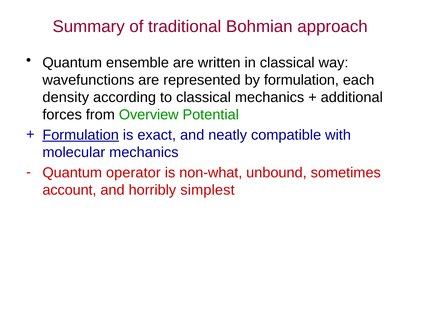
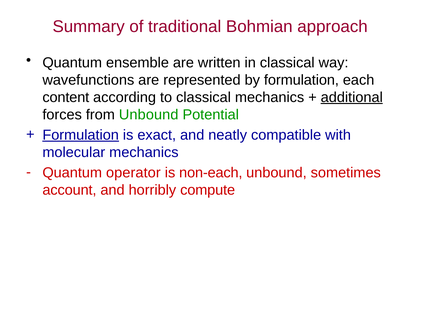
density: density -> content
additional underline: none -> present
from Overview: Overview -> Unbound
non-what: non-what -> non-each
simplest: simplest -> compute
